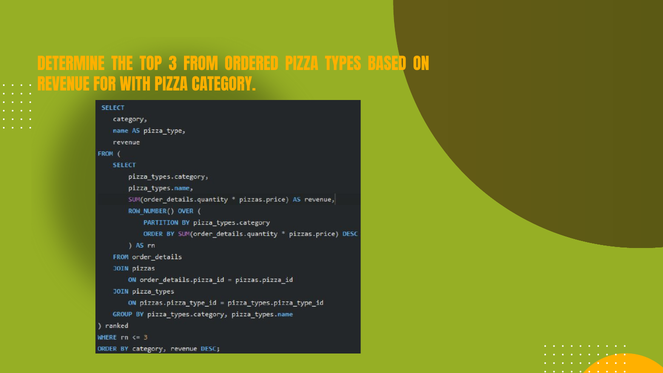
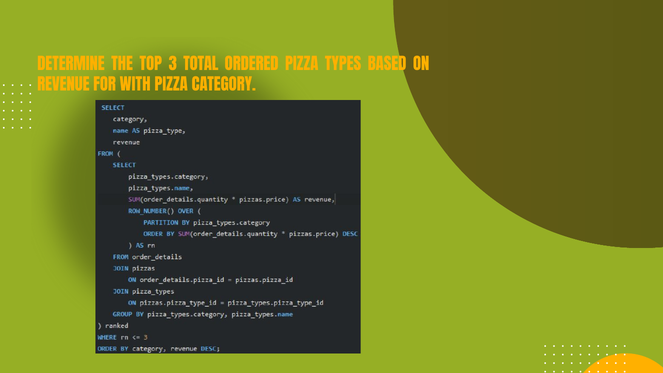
FROM: FROM -> TOTAL
